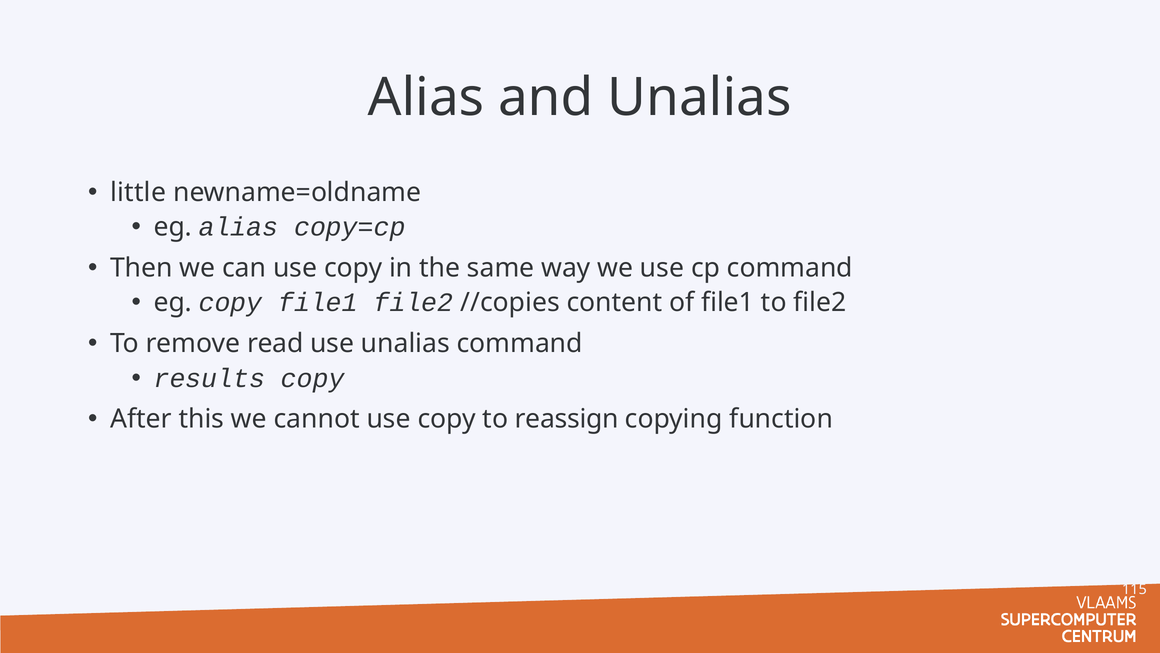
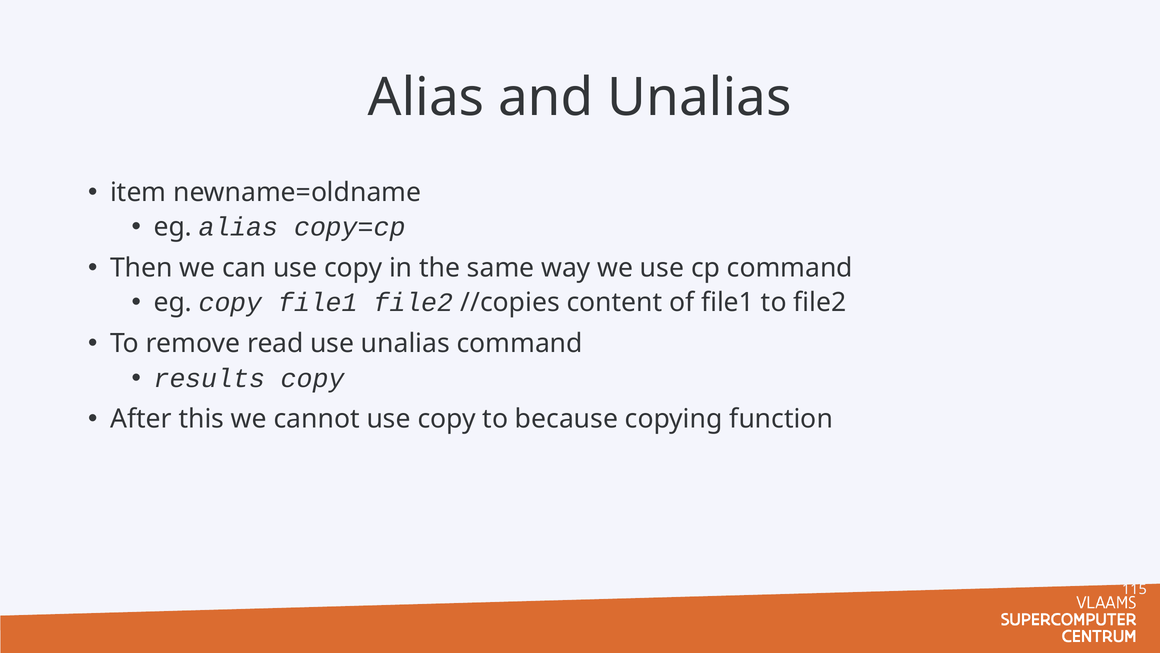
little: little -> item
reassign: reassign -> because
